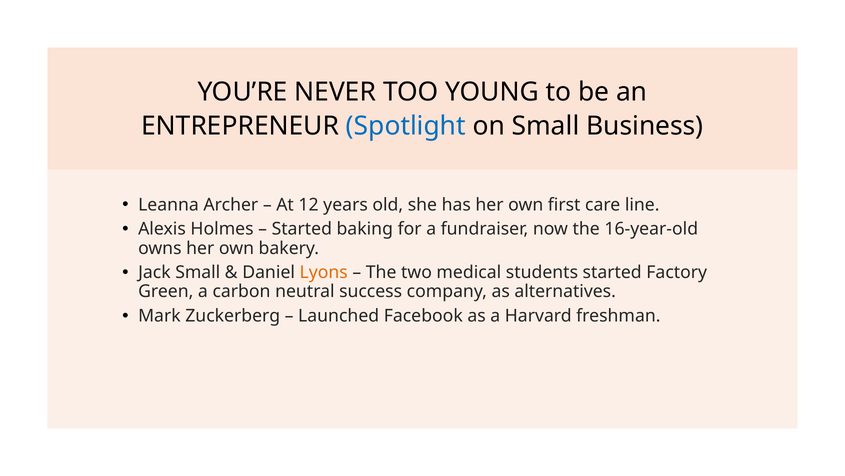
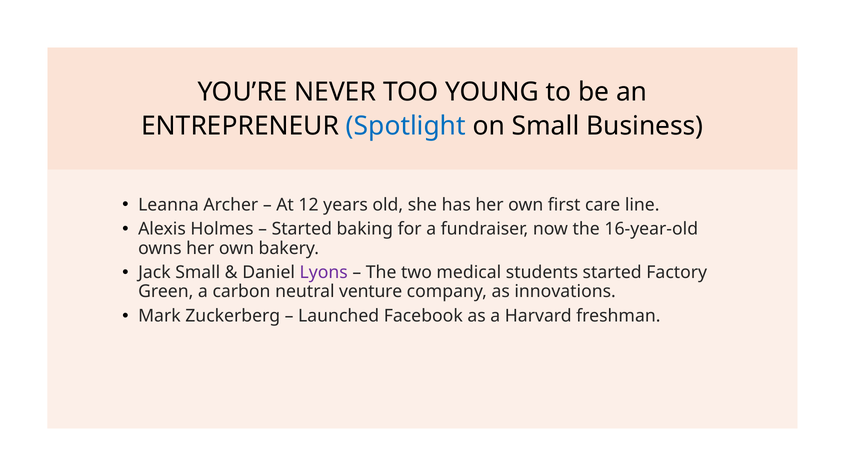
Lyons colour: orange -> purple
success: success -> venture
alternatives: alternatives -> innovations
